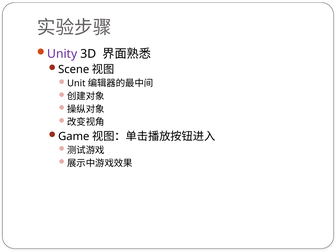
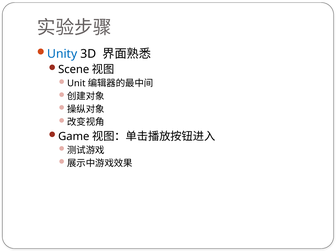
Unity colour: purple -> blue
